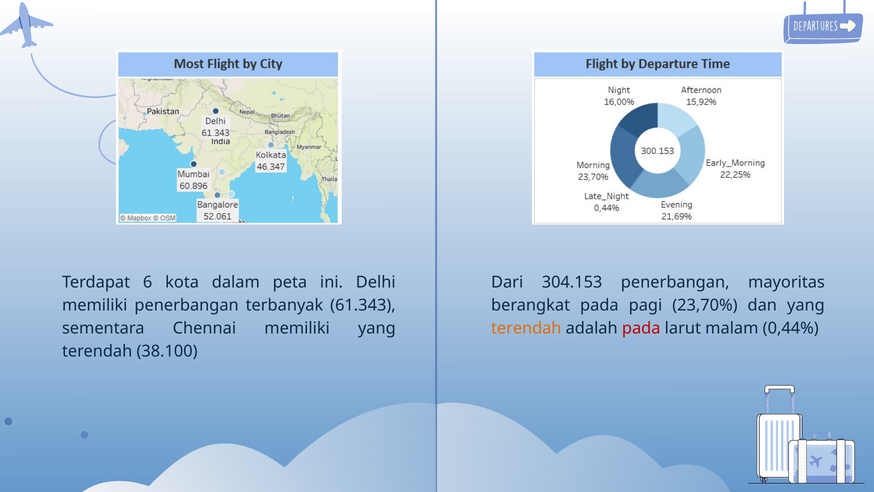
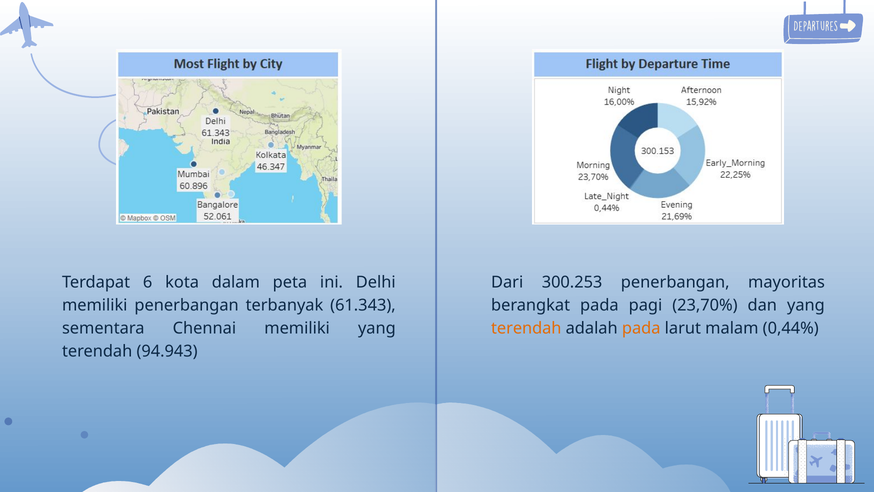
304.153: 304.153 -> 300.253
pada at (641, 328) colour: red -> orange
38.100: 38.100 -> 94.943
